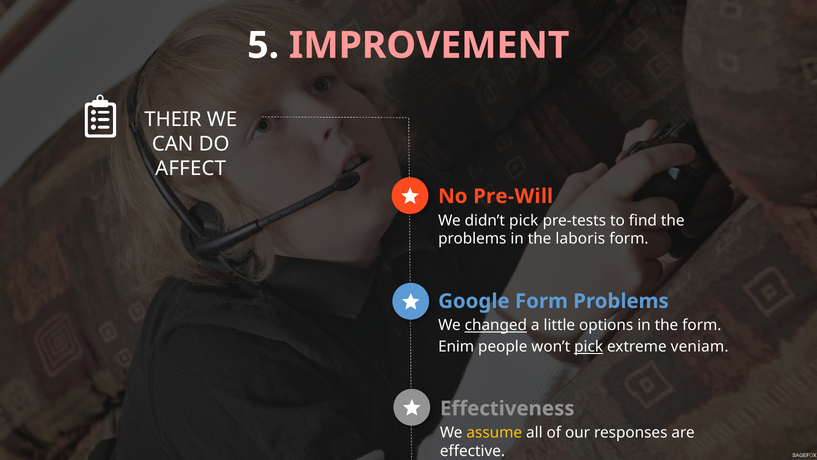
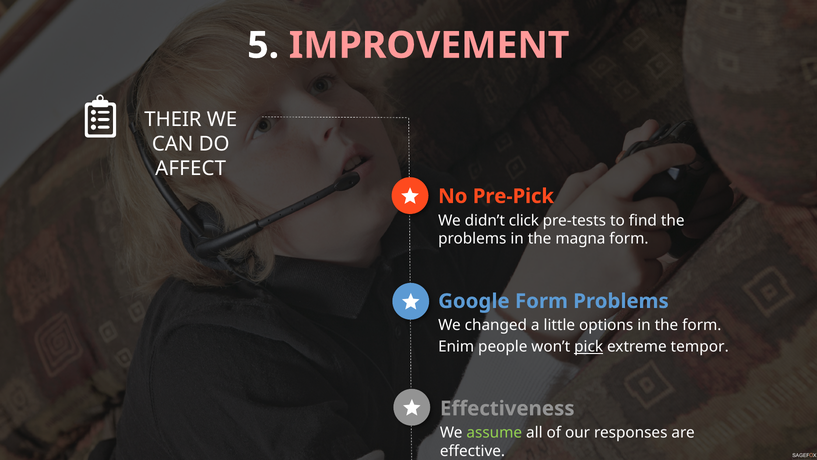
Pre-Will: Pre-Will -> Pre-Pick
didn’t pick: pick -> click
laboris: laboris -> magna
changed underline: present -> none
veniam: veniam -> tempor
assume colour: yellow -> light green
